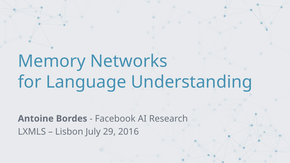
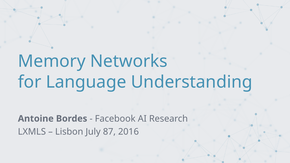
29: 29 -> 87
